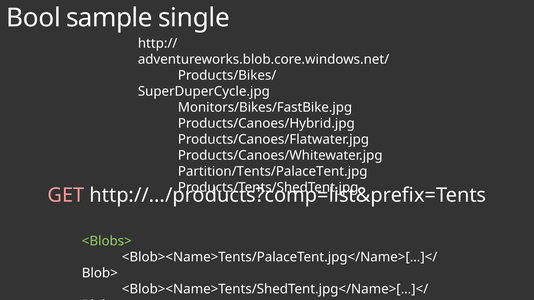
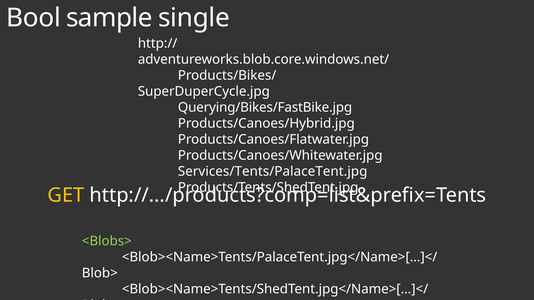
Monitors/Bikes/FastBike.jpg: Monitors/Bikes/FastBike.jpg -> Querying/Bikes/FastBike.jpg
Partition/Tents/PalaceTent.jpg: Partition/Tents/PalaceTent.jpg -> Services/Tents/PalaceTent.jpg
GET colour: pink -> yellow
